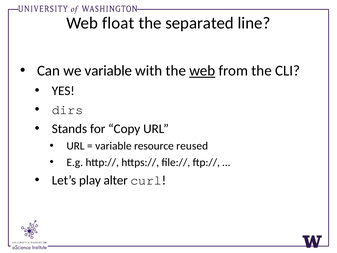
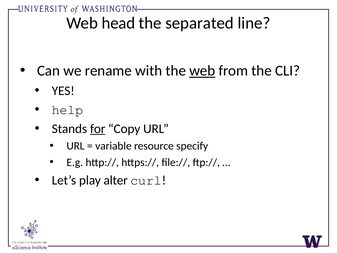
float: float -> head
we variable: variable -> rename
dirs: dirs -> help
for underline: none -> present
reused: reused -> specify
